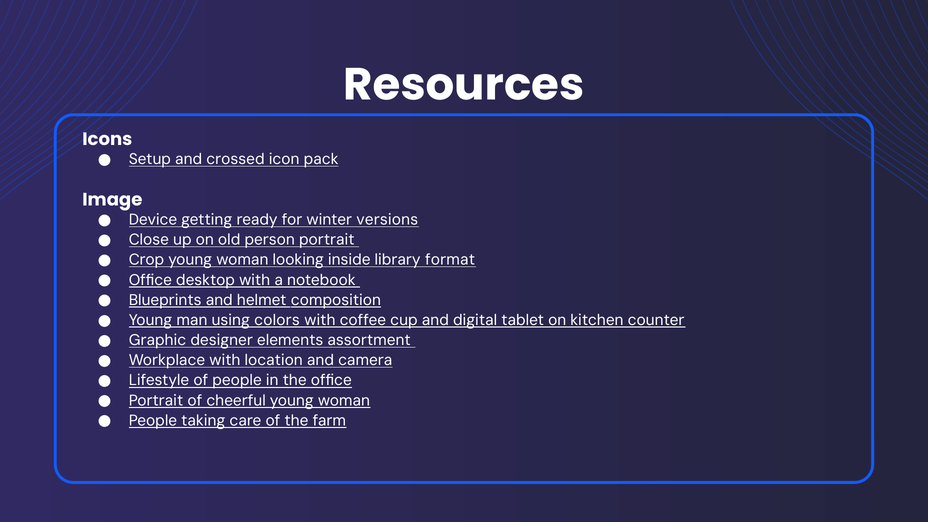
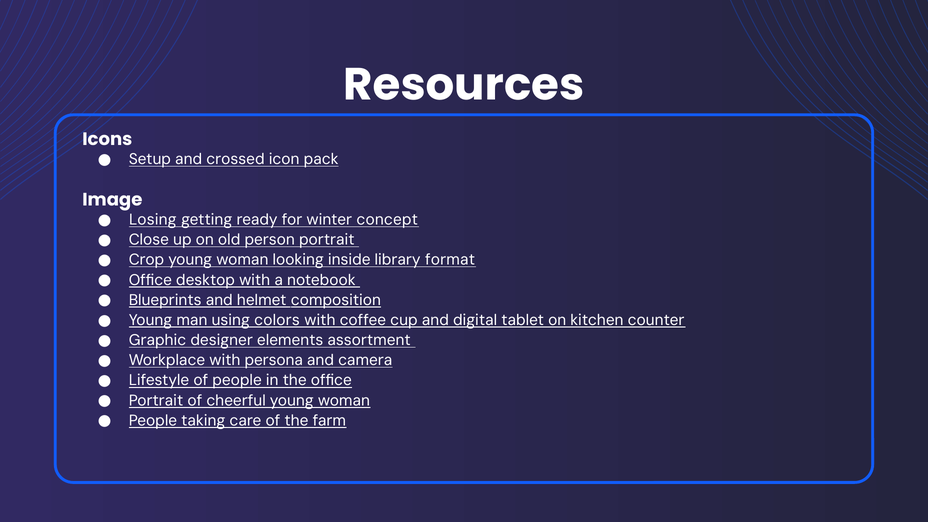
Device: Device -> Losing
versions: versions -> concept
location: location -> persona
